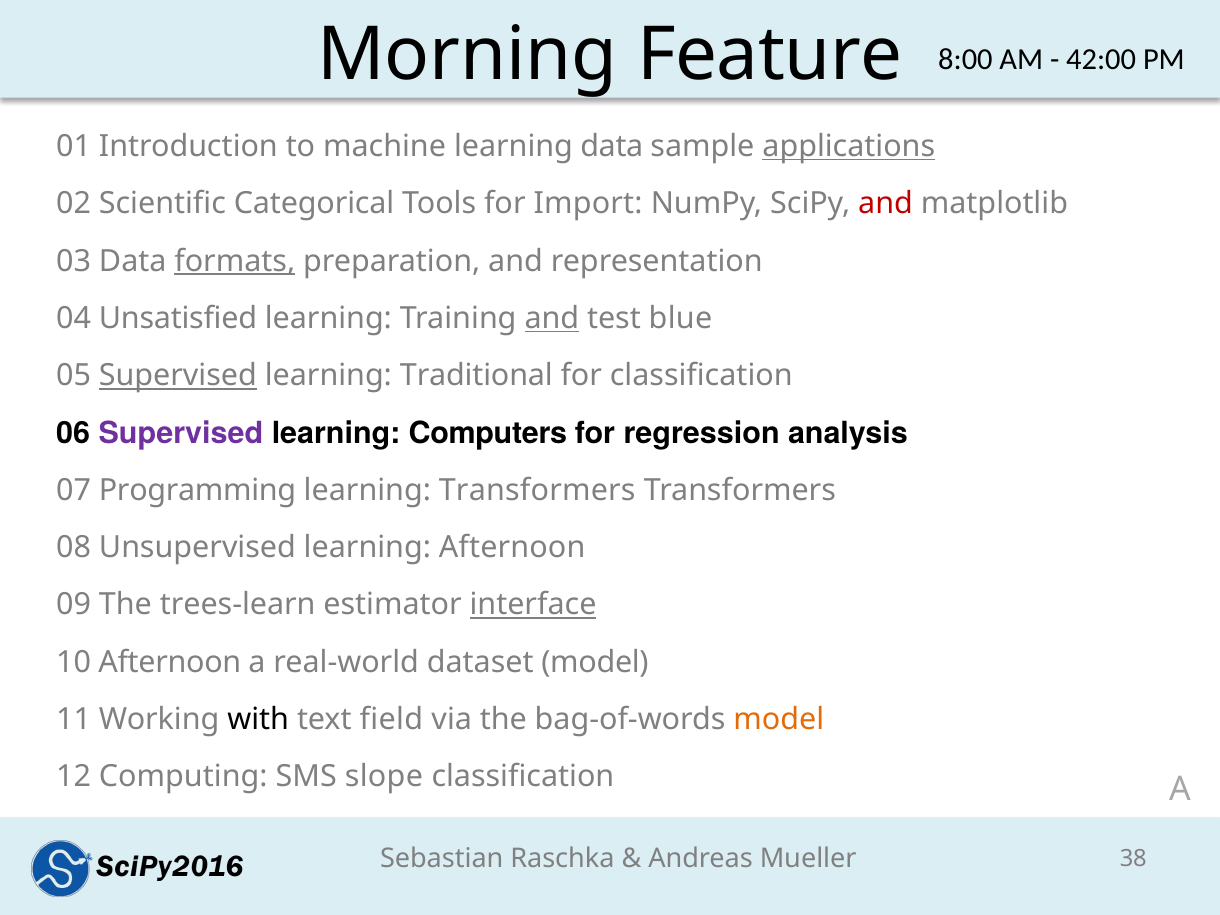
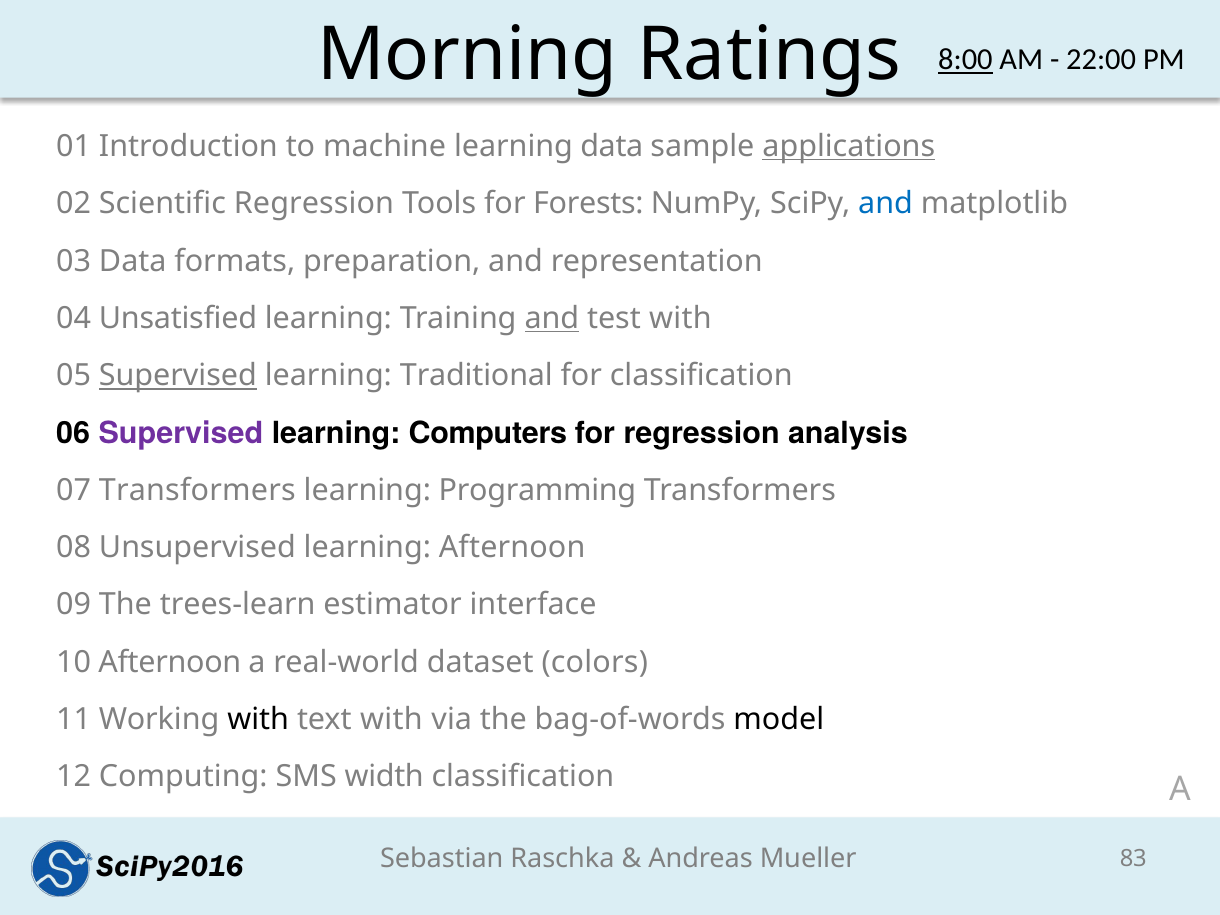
Feature: Feature -> Ratings
8:00 underline: none -> present
42:00: 42:00 -> 22:00
Scientific Categorical: Categorical -> Regression
Import: Import -> Forests
and at (886, 204) colour: red -> blue
formats underline: present -> none
test blue: blue -> with
07 Programming: Programming -> Transformers
learning Transformers: Transformers -> Programming
interface underline: present -> none
dataset model: model -> colors
text field: field -> with
model at (779, 719) colour: orange -> black
slope: slope -> width
38: 38 -> 83
